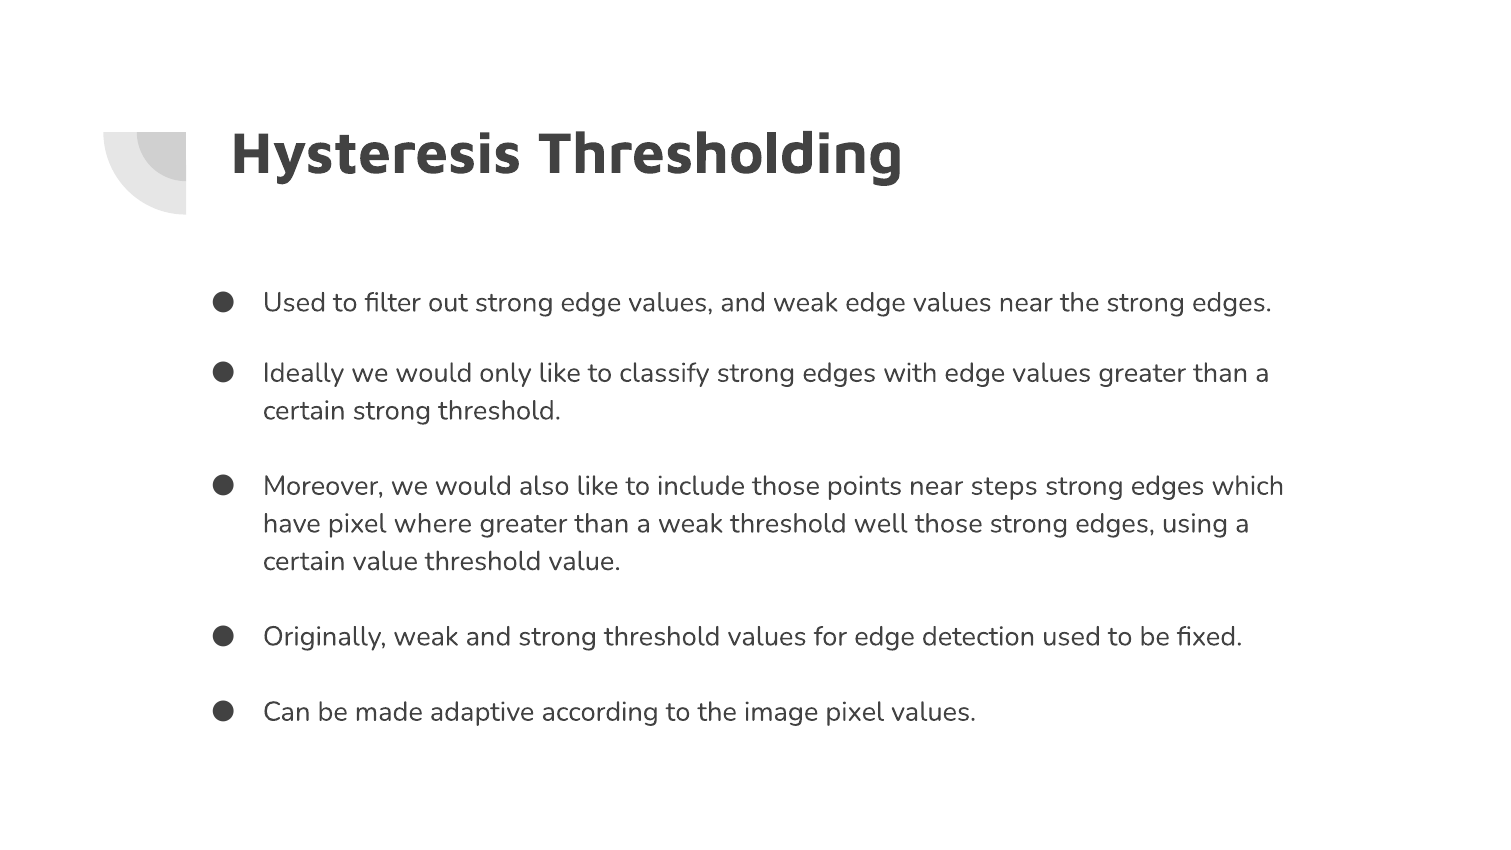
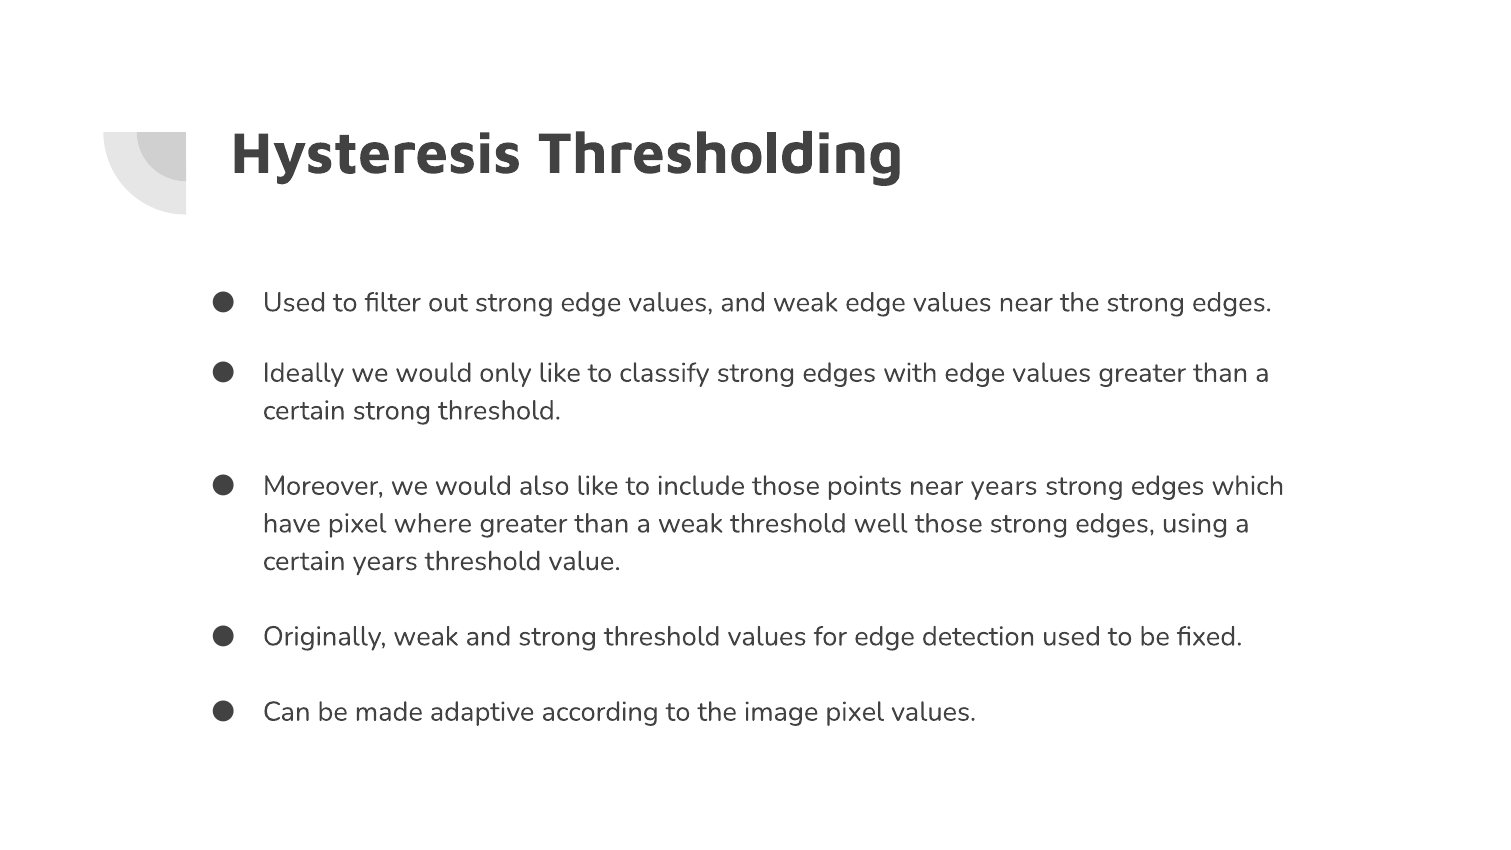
near steps: steps -> years
certain value: value -> years
